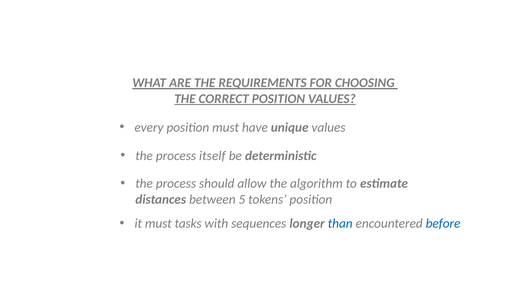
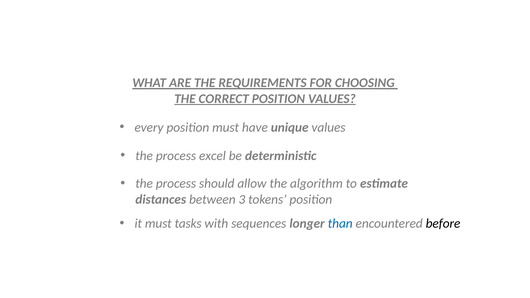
itself: itself -> excel
5: 5 -> 3
before colour: blue -> black
